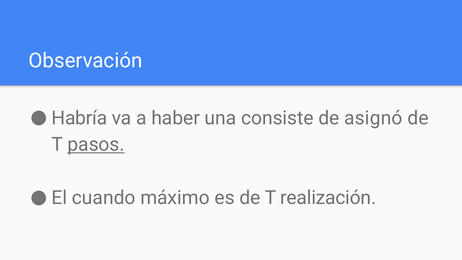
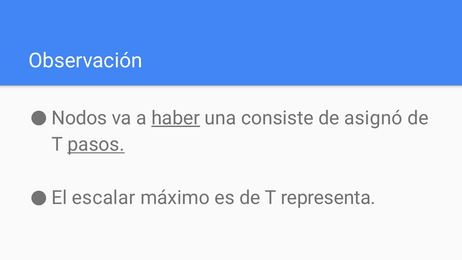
Habría: Habría -> Nodos
haber underline: none -> present
cuando: cuando -> escalar
realización: realización -> representa
